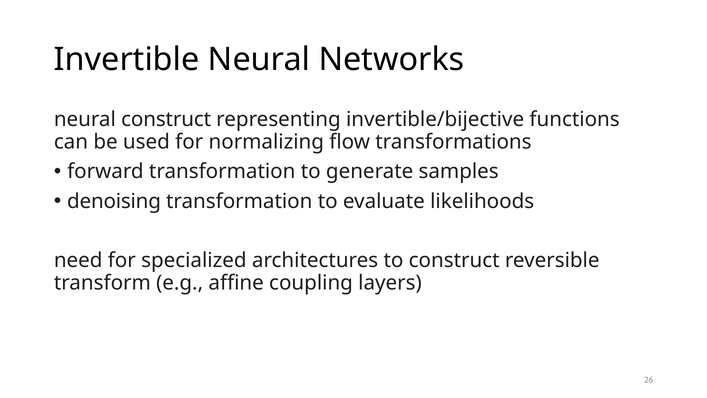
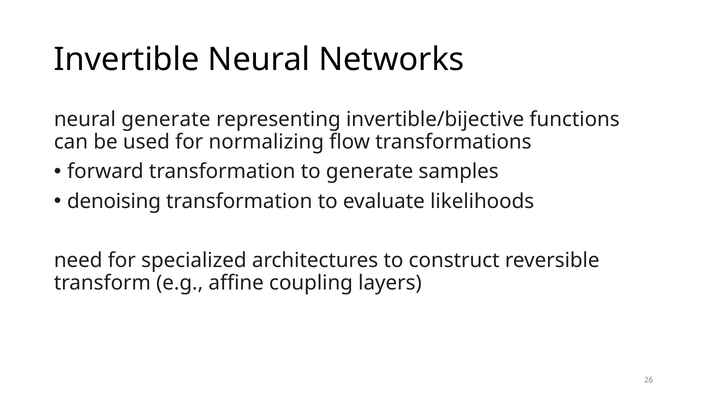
neural construct: construct -> generate
